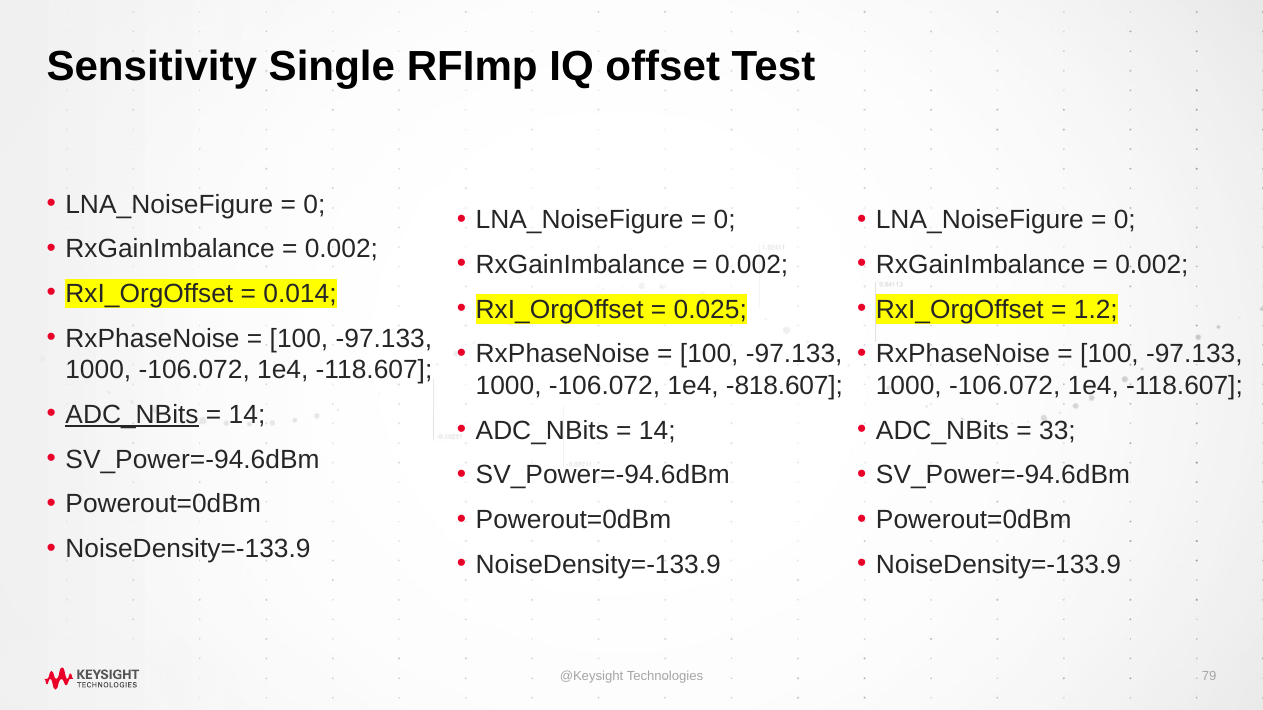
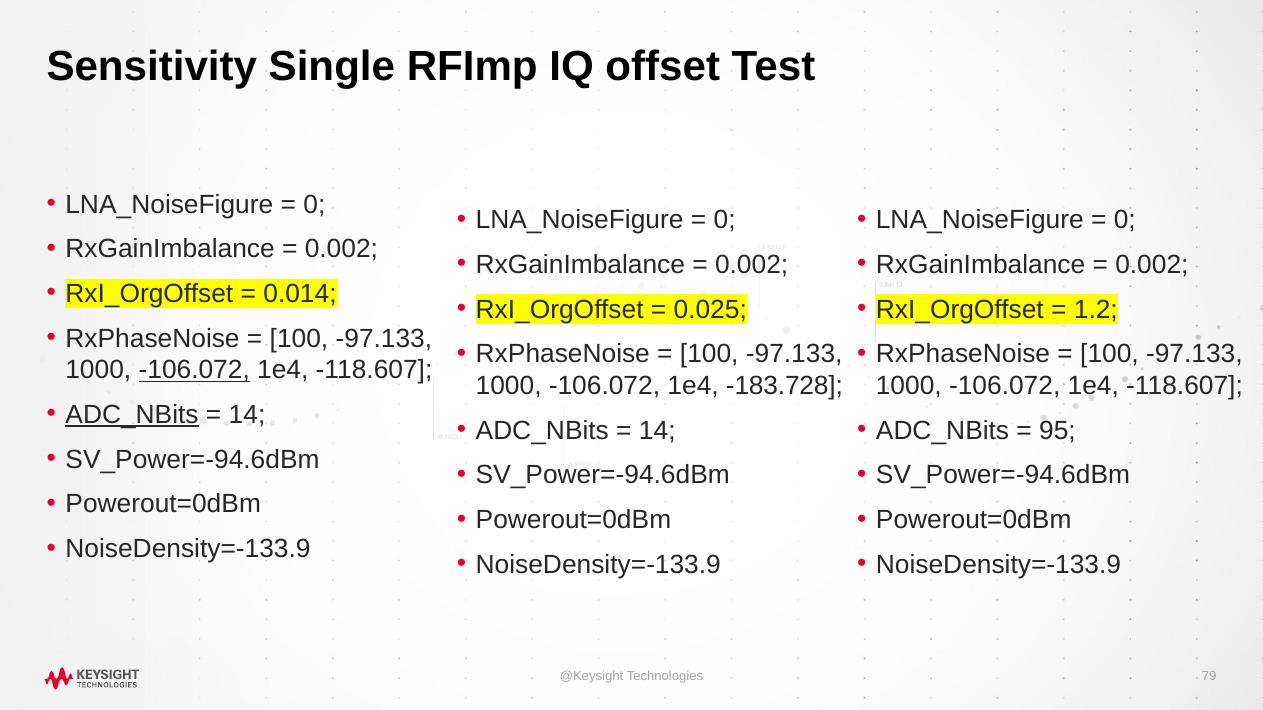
-106.072 at (194, 370) underline: none -> present
-818.607: -818.607 -> -183.728
33: 33 -> 95
